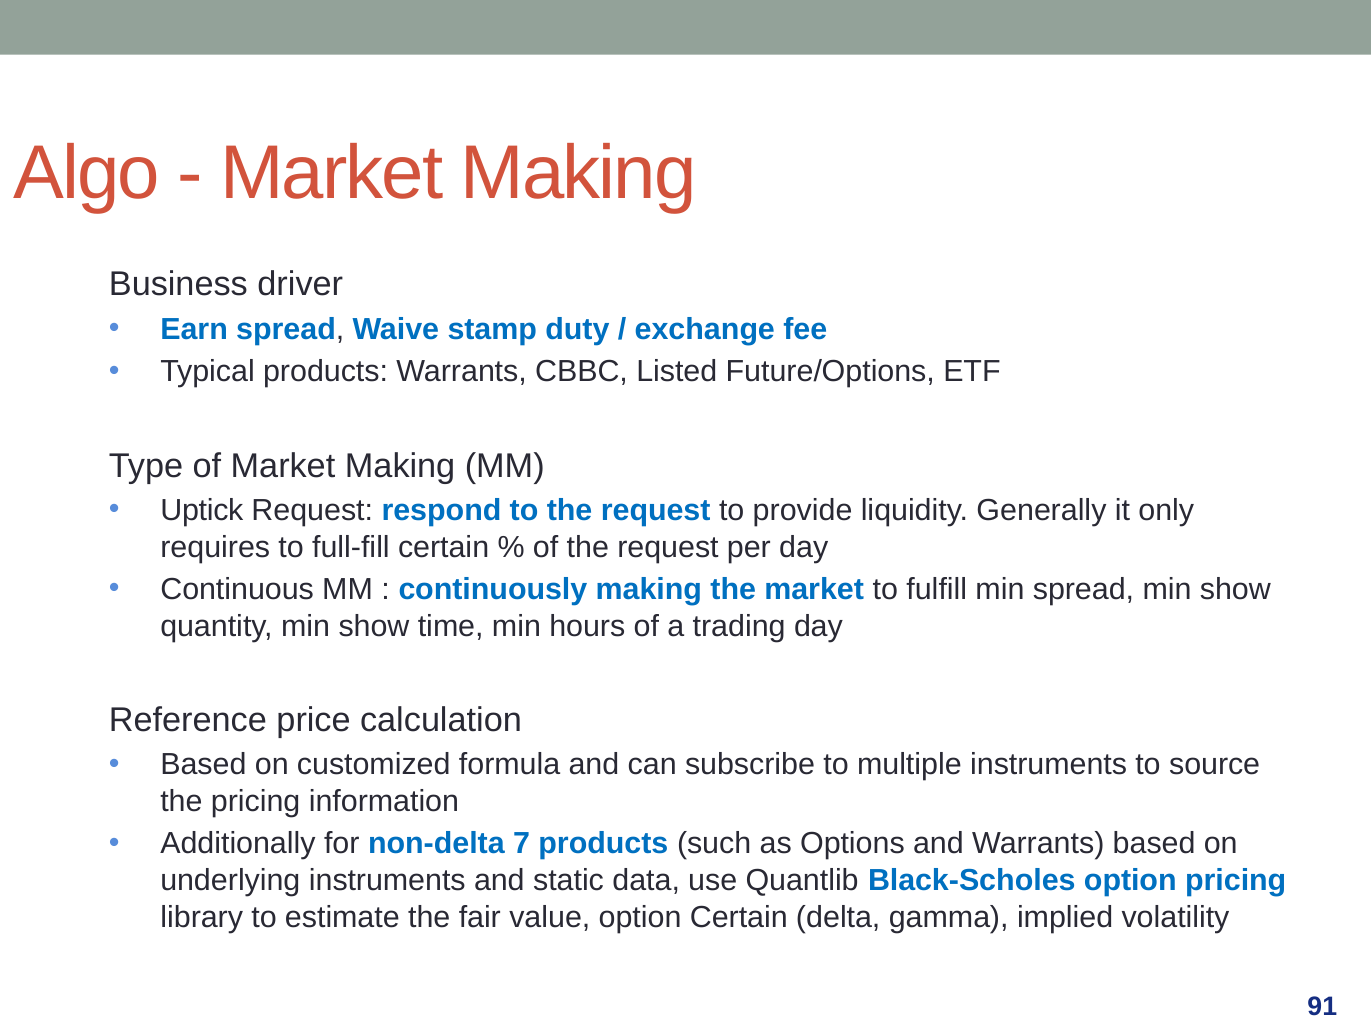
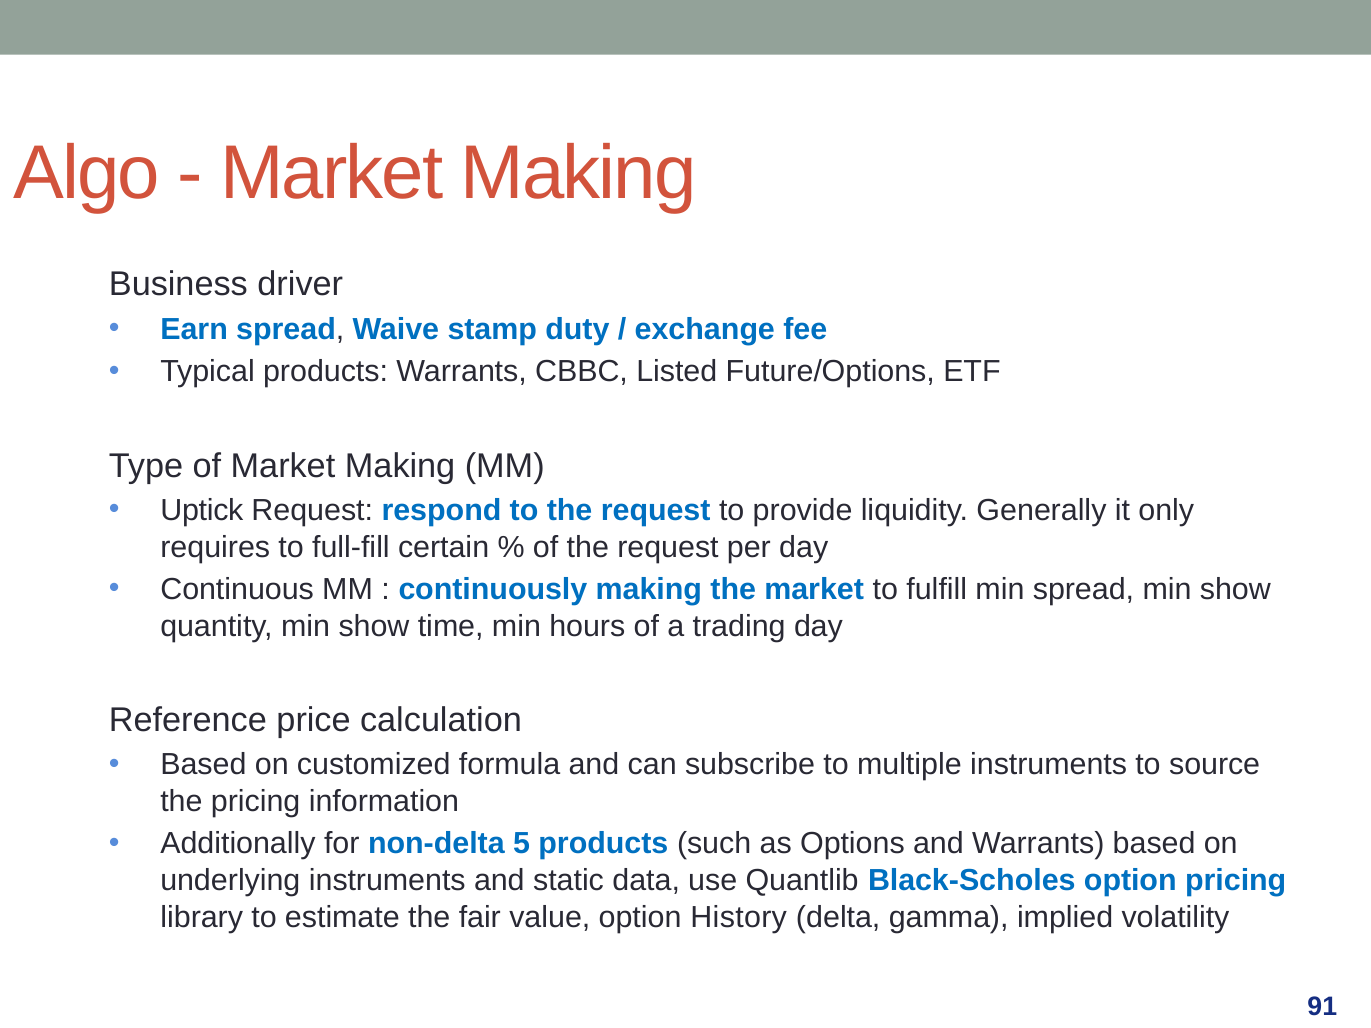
7: 7 -> 5
option Certain: Certain -> History
